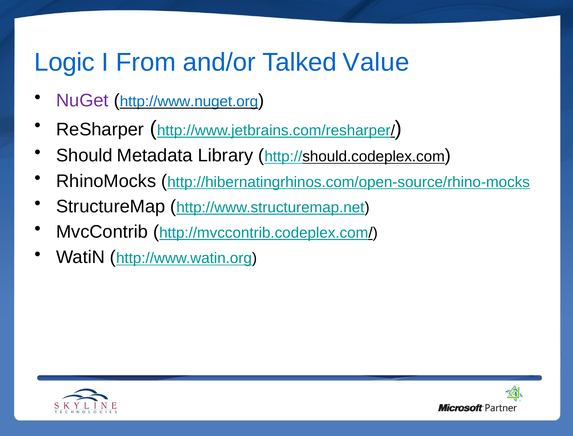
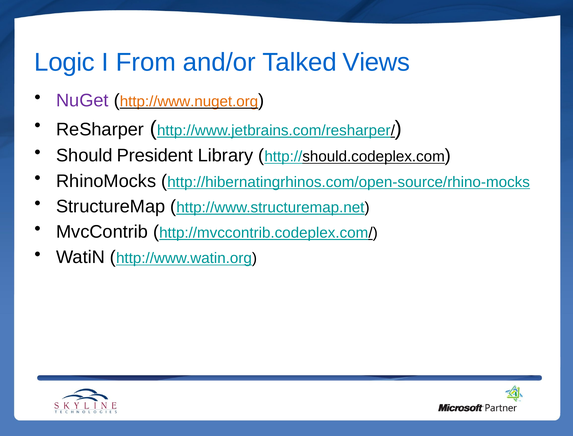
Value: Value -> Views
http://www.nuget.org colour: blue -> orange
Metadata: Metadata -> President
